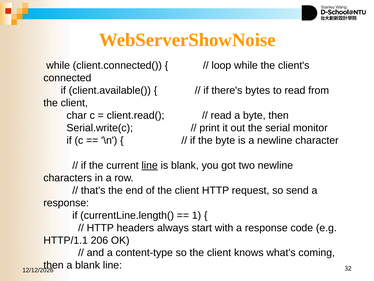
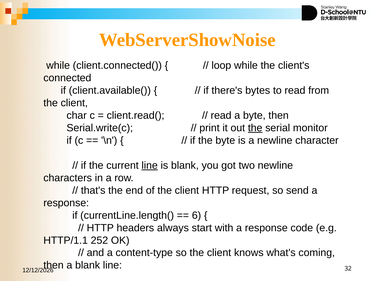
the at (255, 128) underline: none -> present
1: 1 -> 6
206: 206 -> 252
